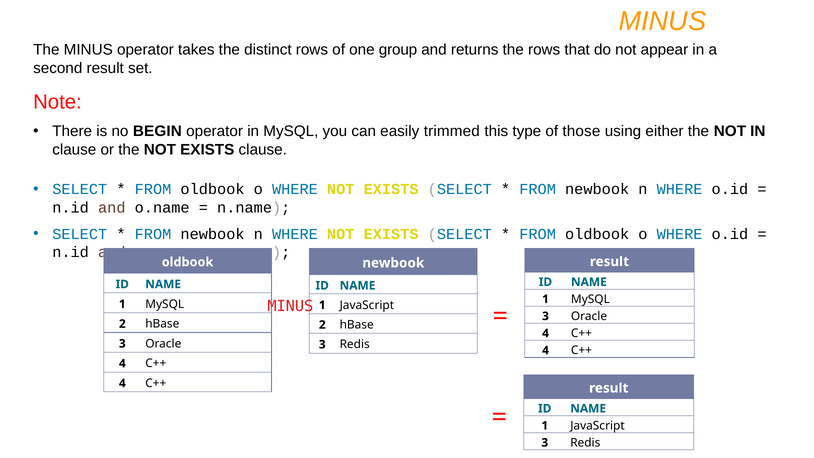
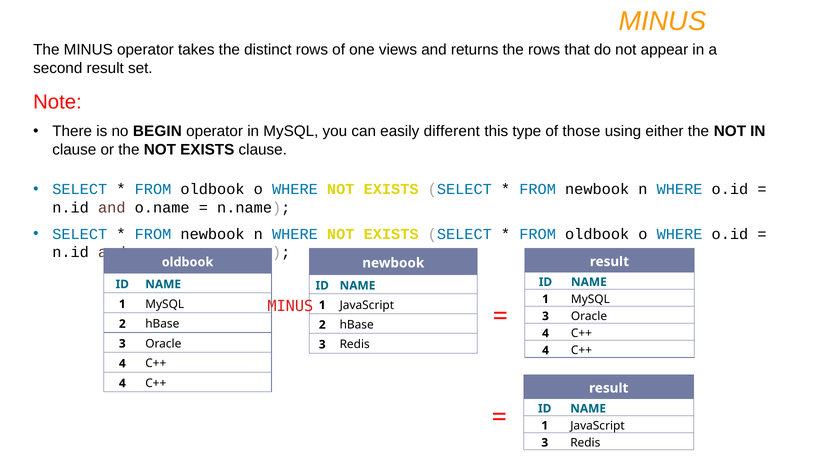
group: group -> views
trimmed: trimmed -> different
